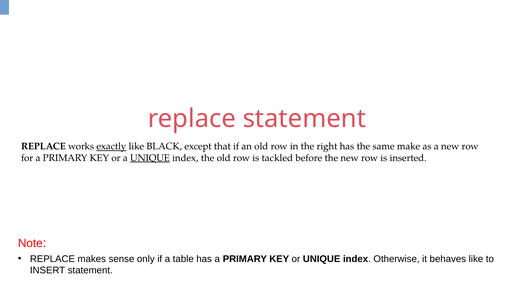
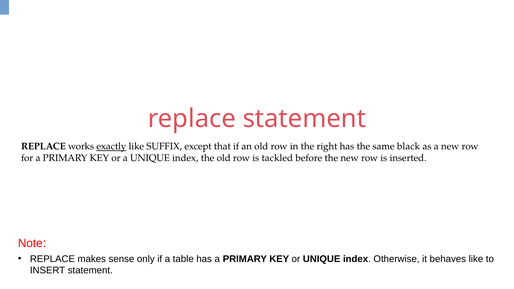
BLACK: BLACK -> SUFFIX
make: make -> black
UNIQUE at (150, 158) underline: present -> none
